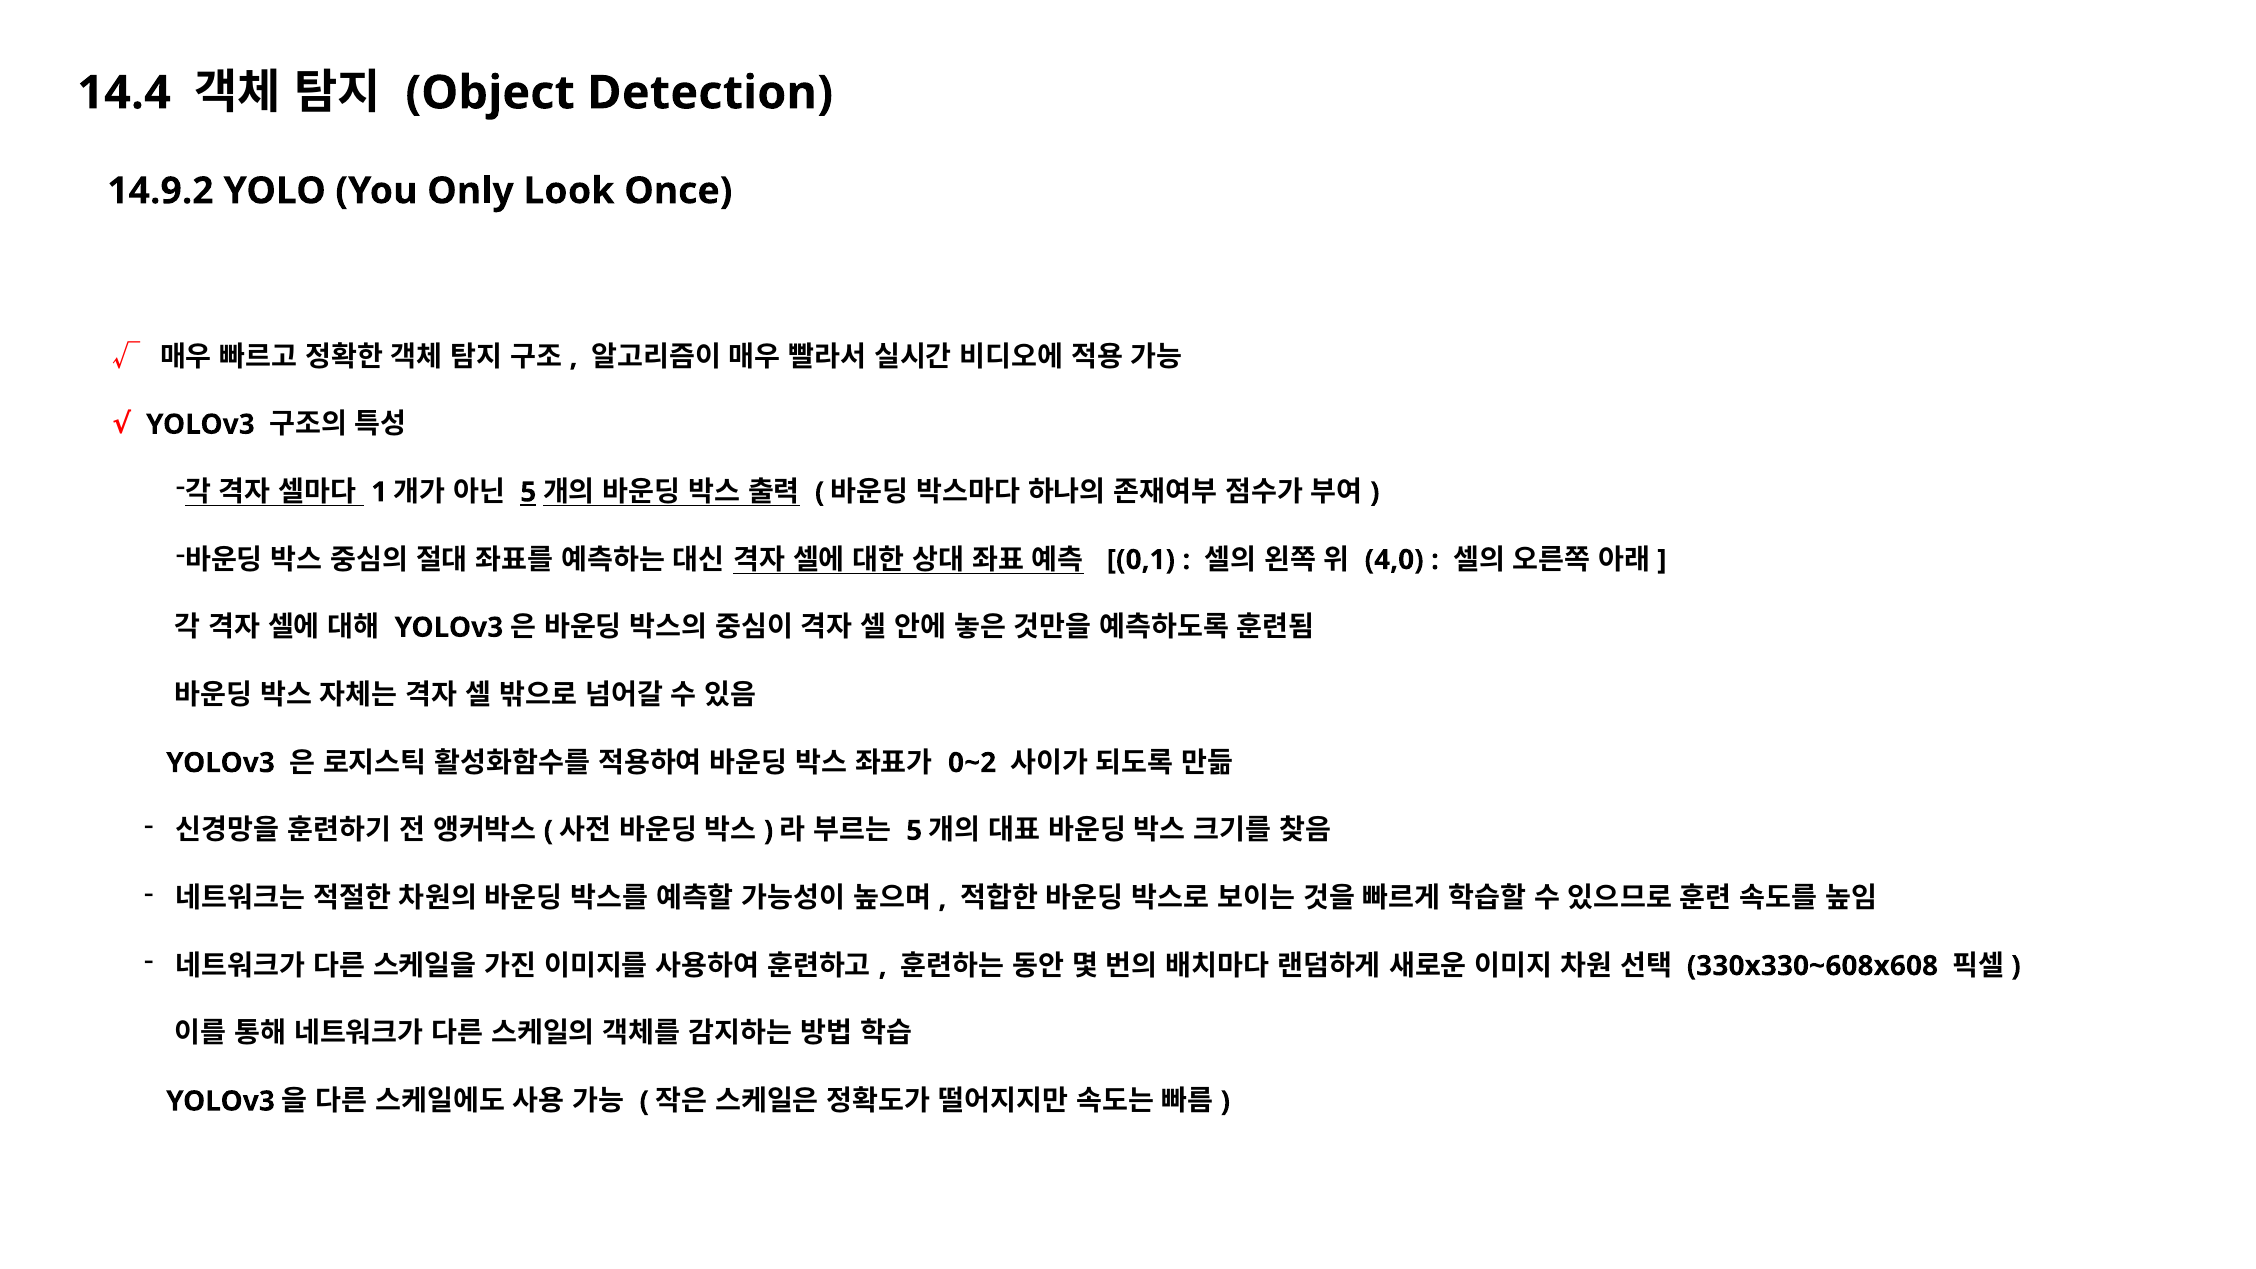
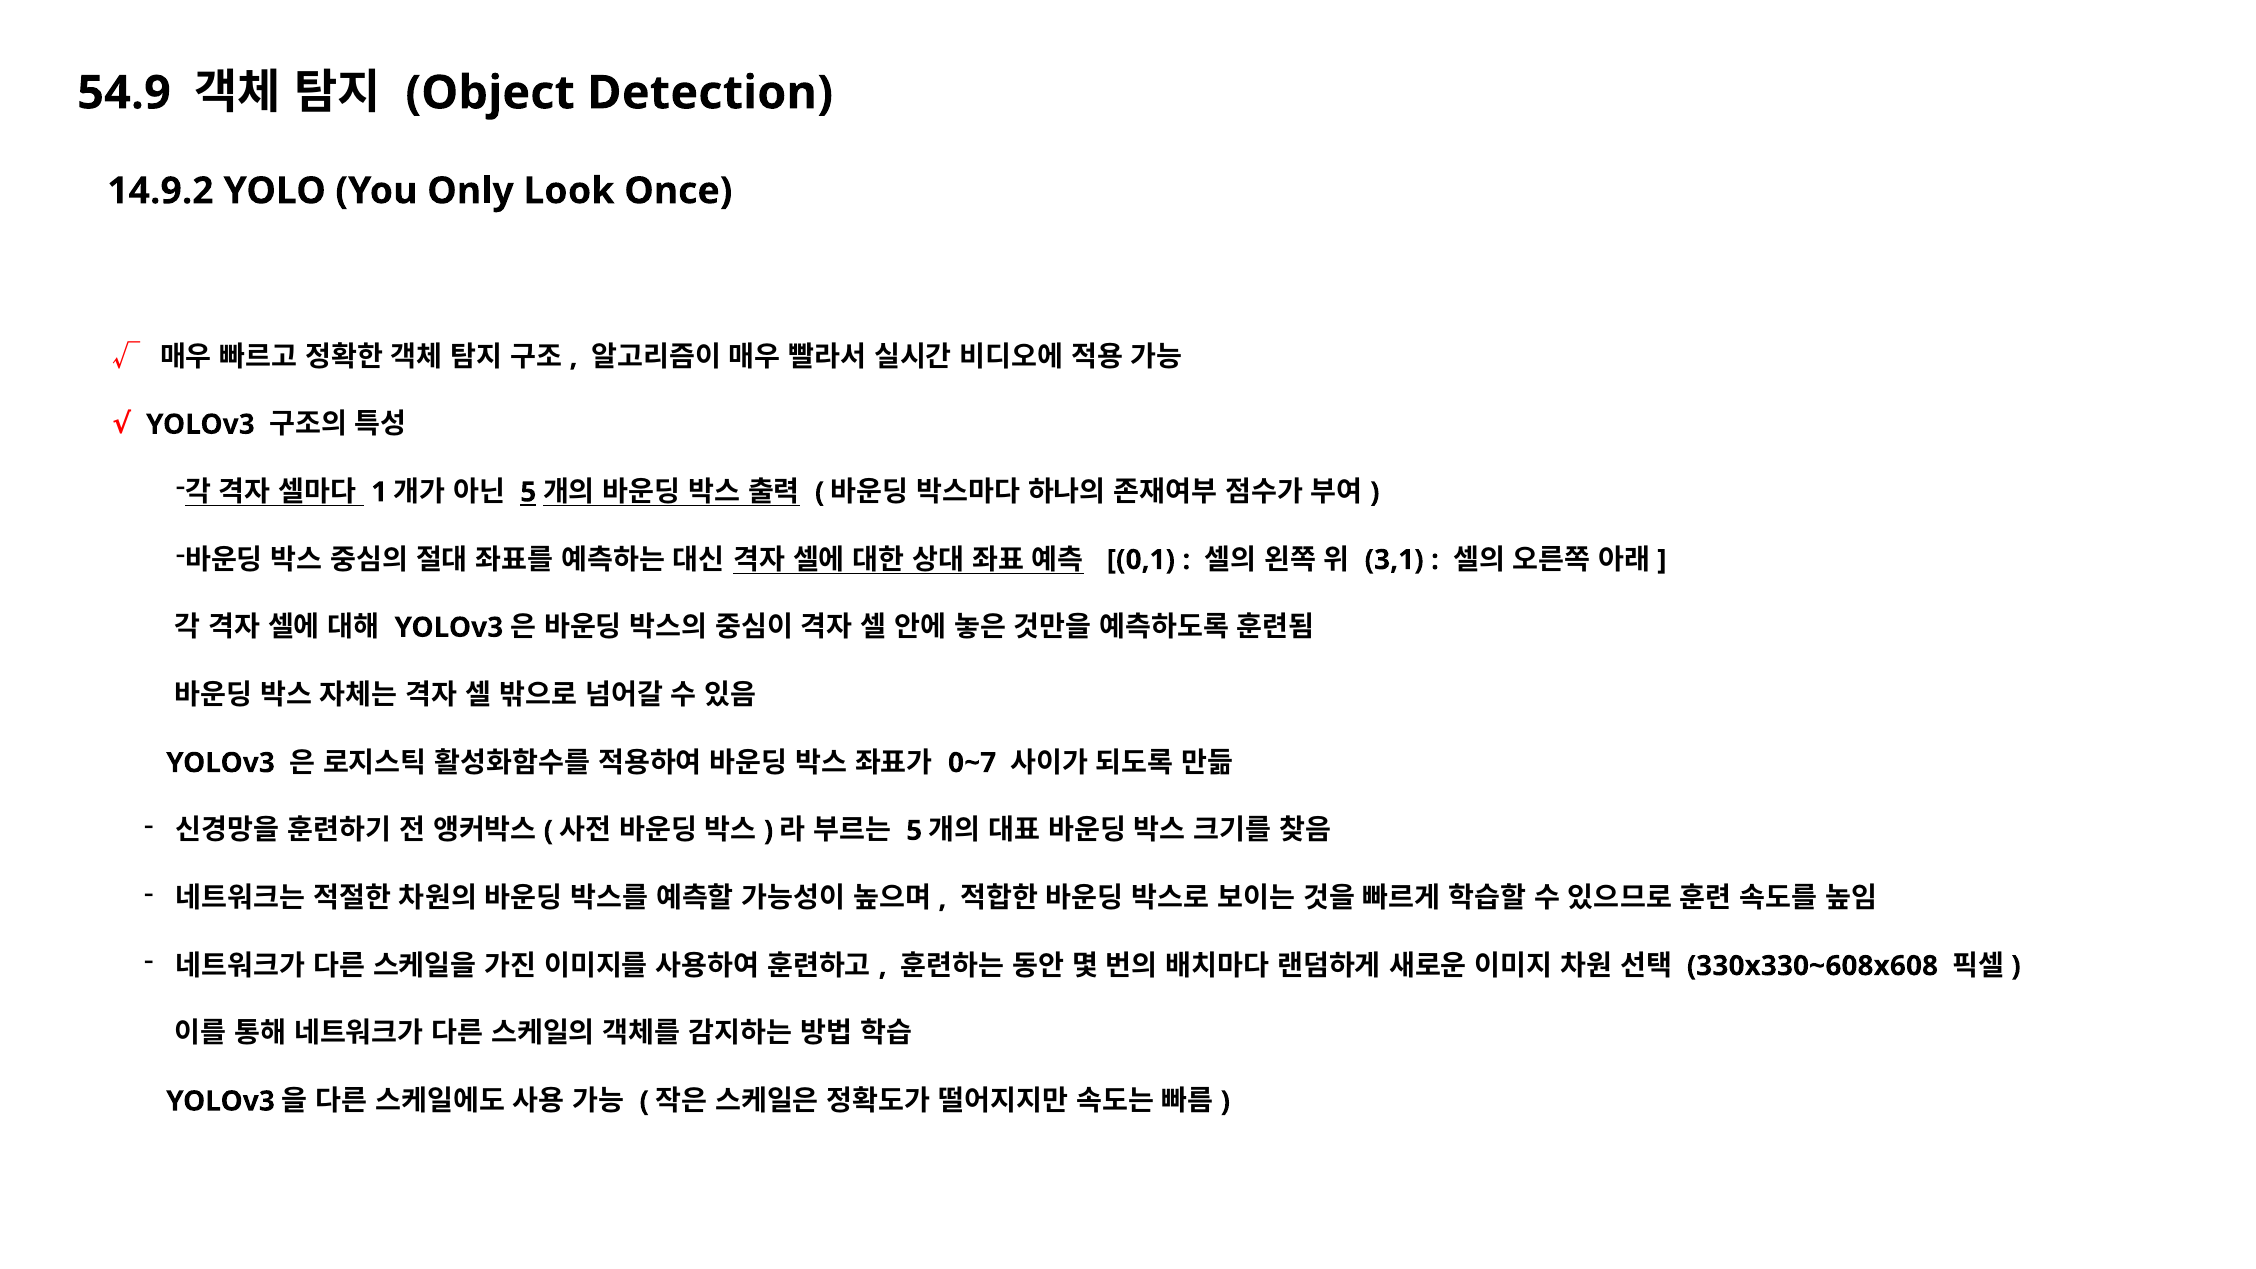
14.4: 14.4 -> 54.9
4,0: 4,0 -> 3,1
0~2: 0~2 -> 0~7
